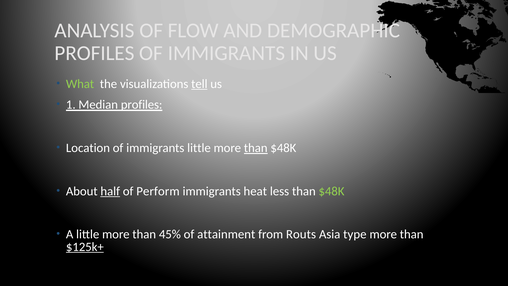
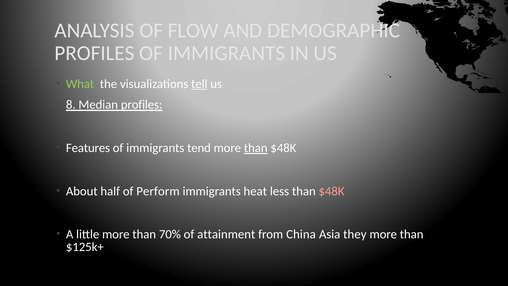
1: 1 -> 8
Location: Location -> Features
immigrants little: little -> tend
half underline: present -> none
$48K at (331, 191) colour: light green -> pink
45%: 45% -> 70%
Routs: Routs -> China
type: type -> they
$125k+ underline: present -> none
